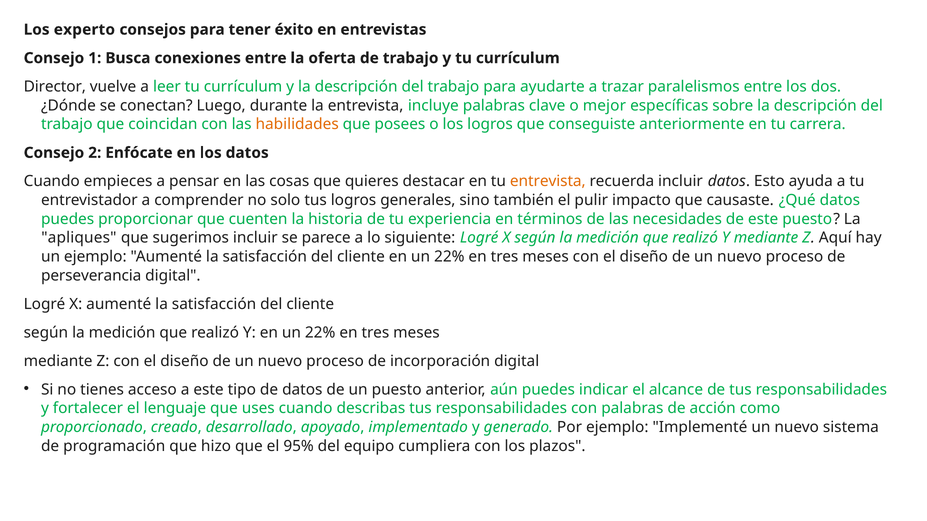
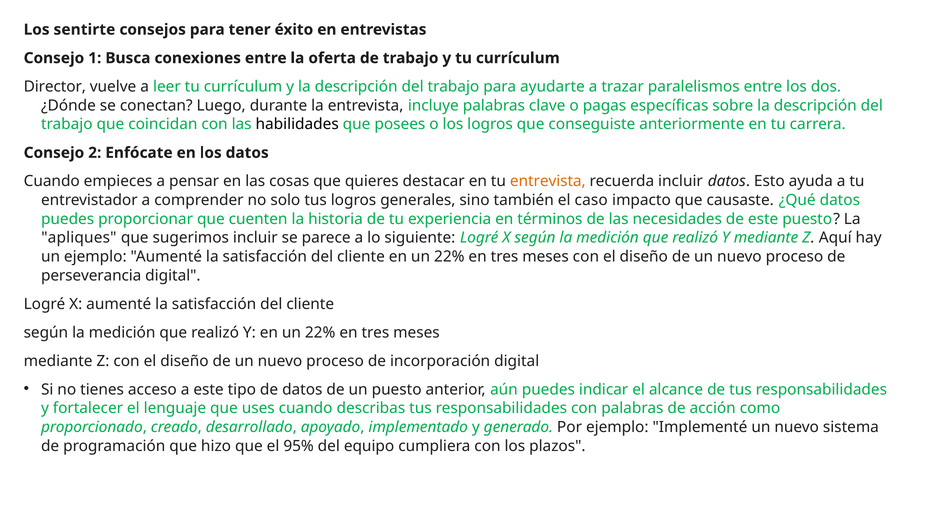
experto: experto -> sentirte
mejor: mejor -> pagas
habilidades colour: orange -> black
pulir: pulir -> caso
